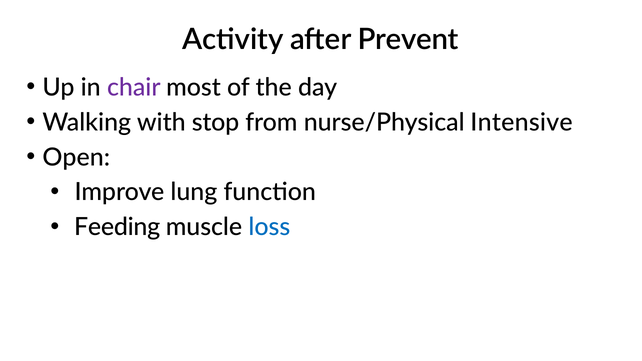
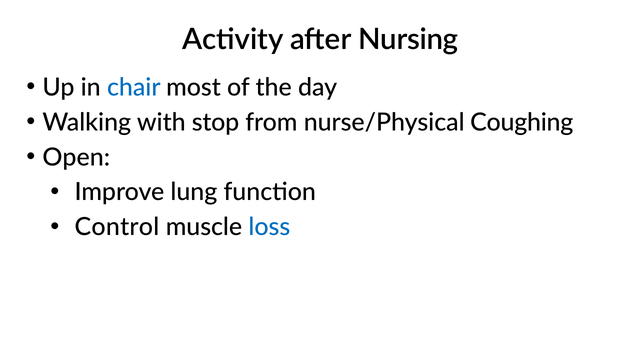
Prevent: Prevent -> Nursing
chair colour: purple -> blue
Intensive: Intensive -> Coughing
Feeding: Feeding -> Control
